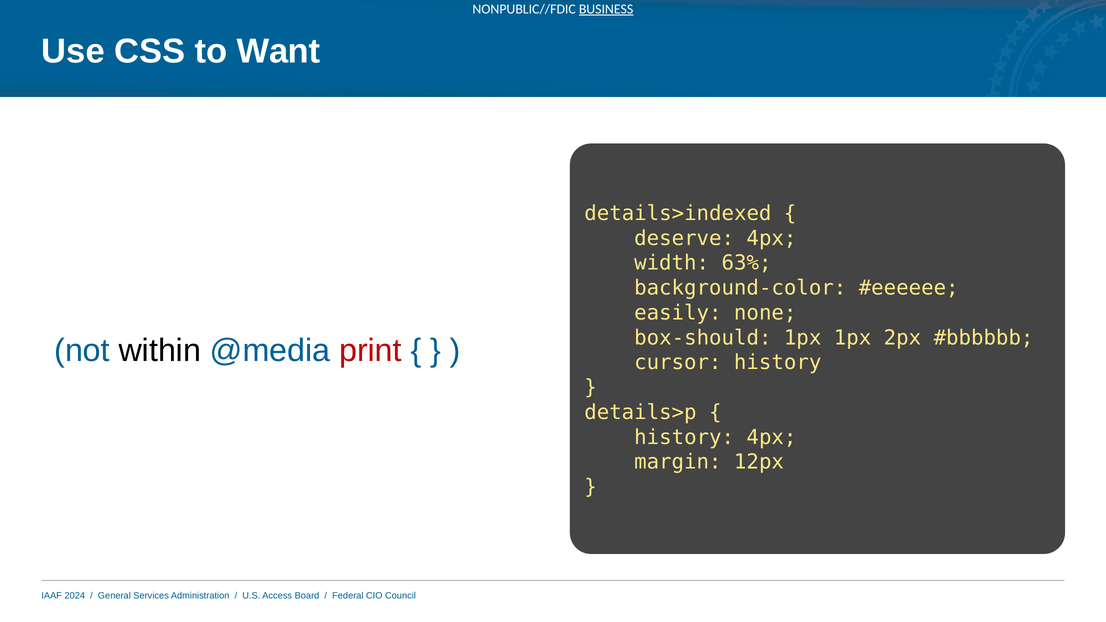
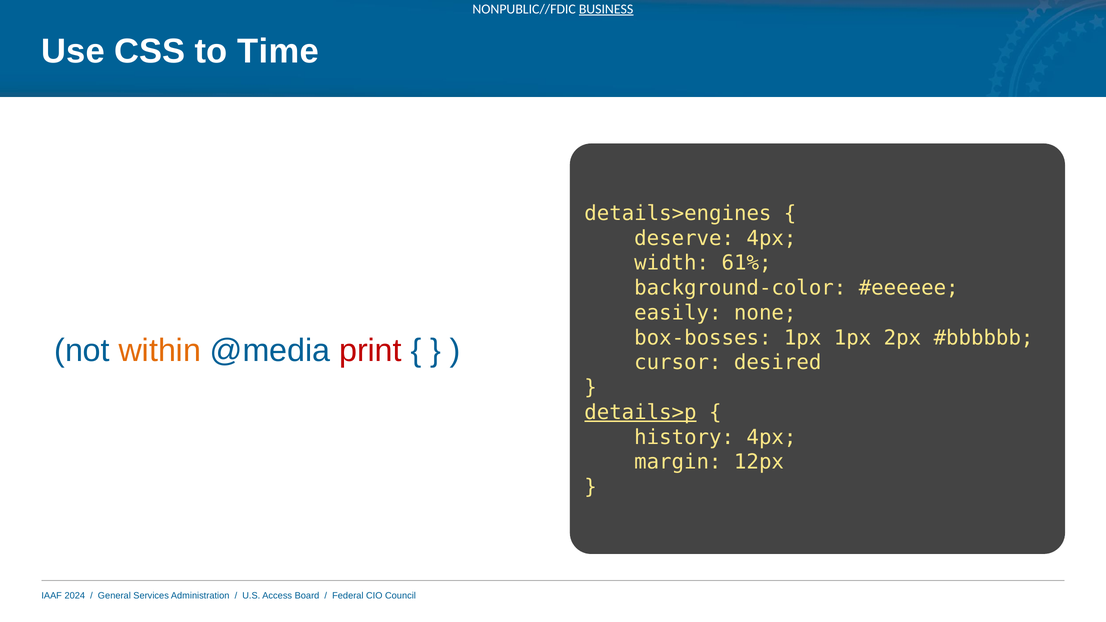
Want: Want -> Time
details>indexed: details>indexed -> details>engines
63%: 63% -> 61%
box-should: box-should -> box-bosses
within colour: black -> orange
cursor history: history -> desired
details>p underline: none -> present
